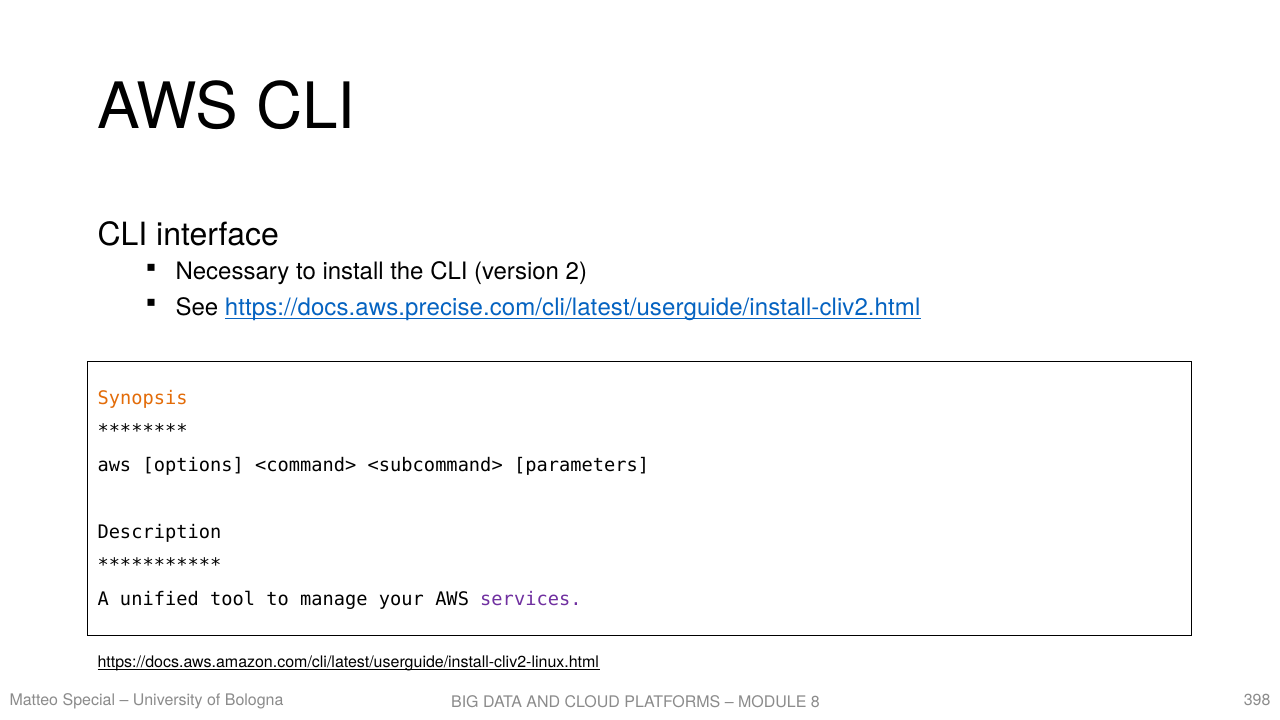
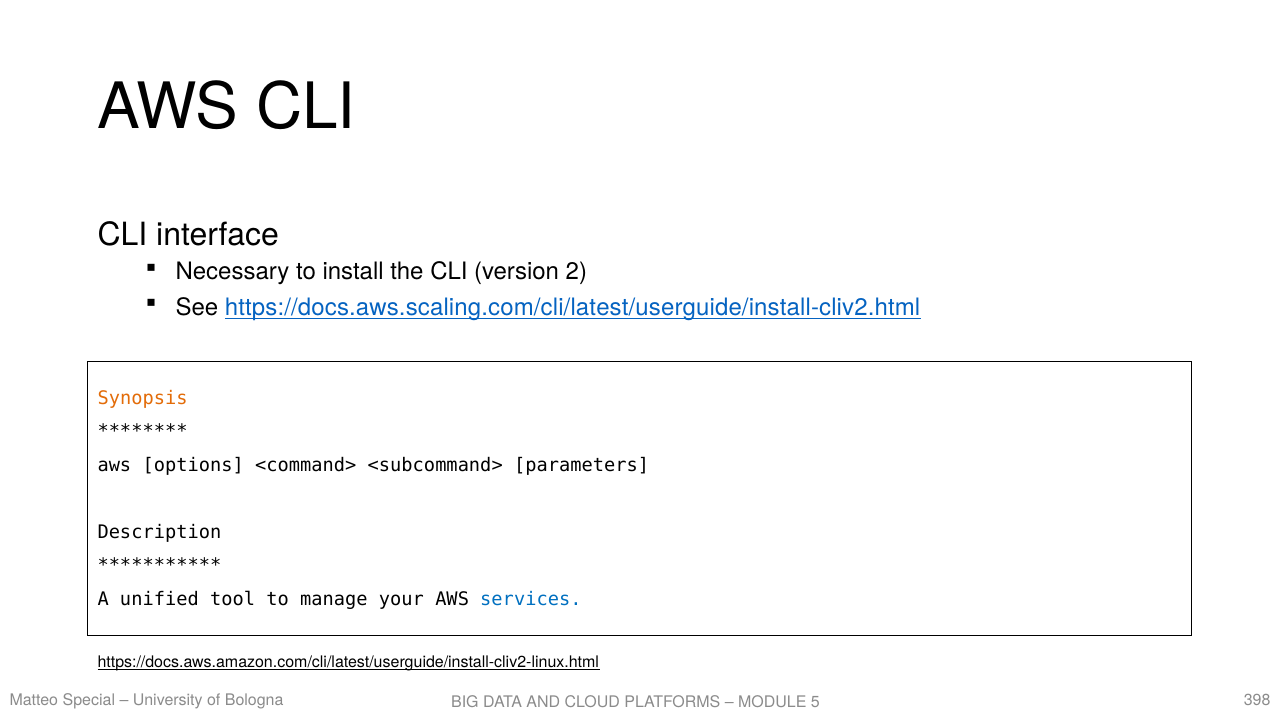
https://docs.aws.precise.com/cli/latest/userguide/install-cliv2.html: https://docs.aws.precise.com/cli/latest/userguide/install-cliv2.html -> https://docs.aws.scaling.com/cli/latest/userguide/install-cliv2.html
services colour: purple -> blue
8: 8 -> 5
